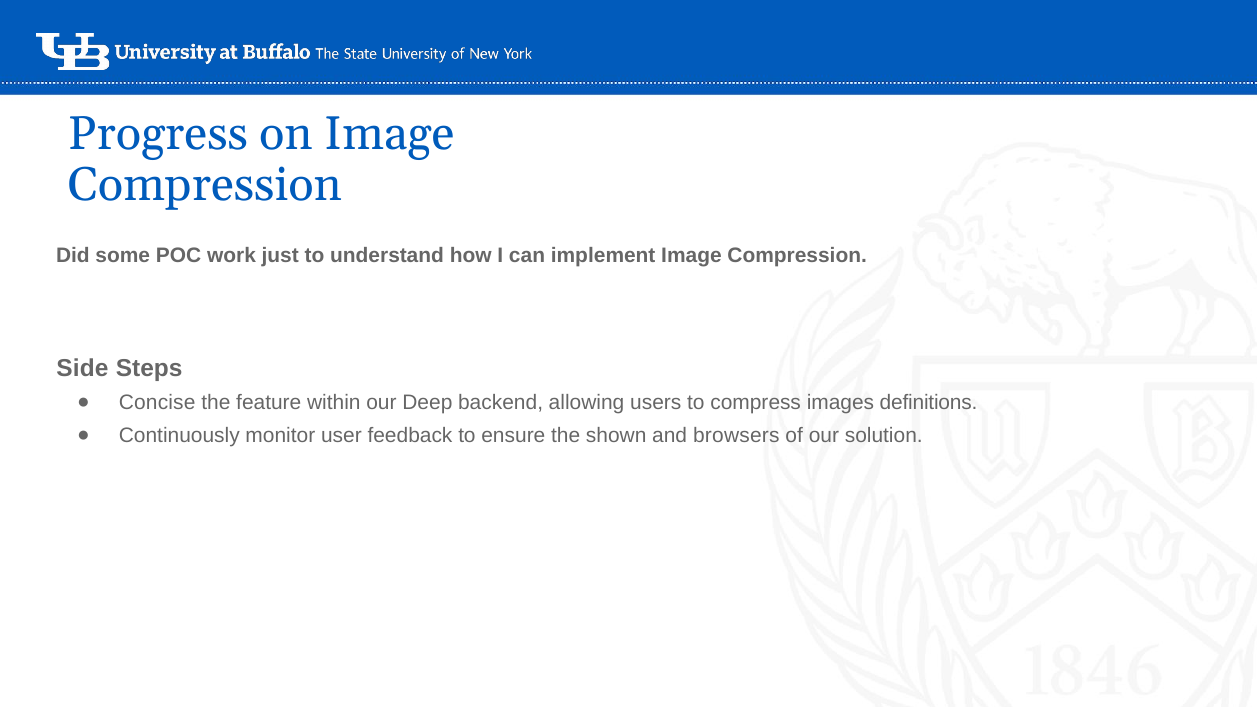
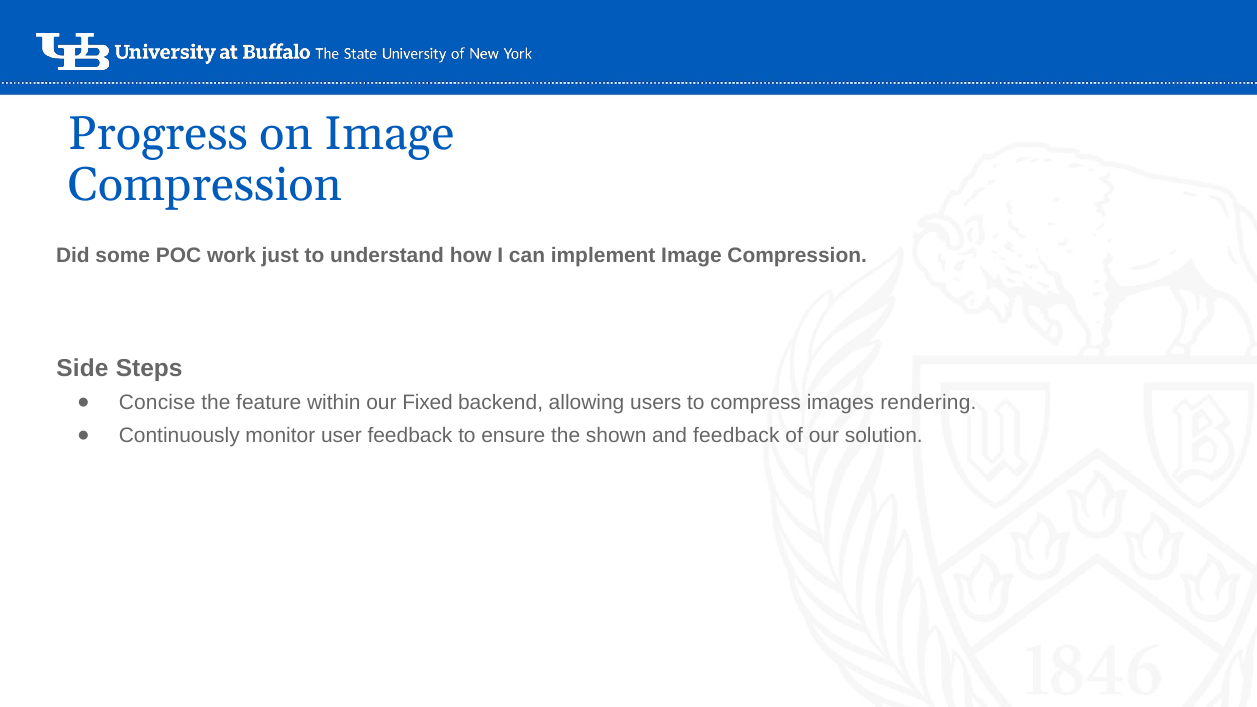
Deep: Deep -> Fixed
definitions: definitions -> rendering
and browsers: browsers -> feedback
